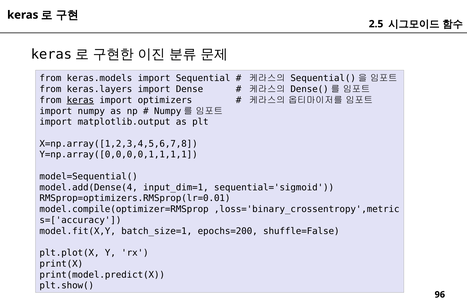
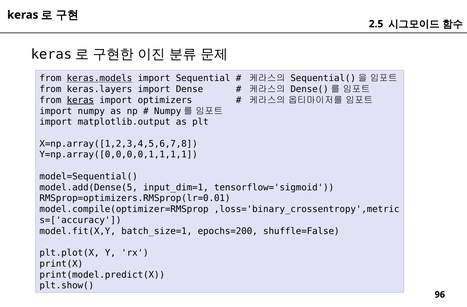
keras.models underline: none -> present
model.add(Dense(4: model.add(Dense(4 -> model.add(Dense(5
sequential='sigmoid: sequential='sigmoid -> tensorflow='sigmoid
